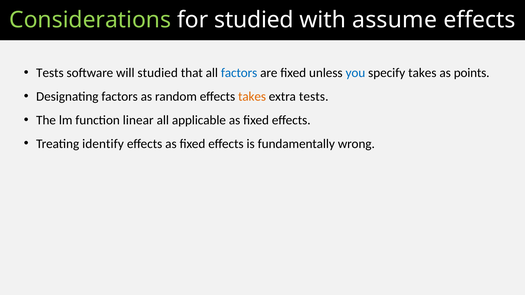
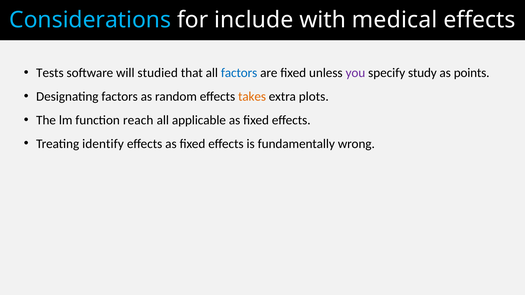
Considerations colour: light green -> light blue
for studied: studied -> include
assume: assume -> medical
you colour: blue -> purple
specify takes: takes -> study
extra tests: tests -> plots
linear: linear -> reach
